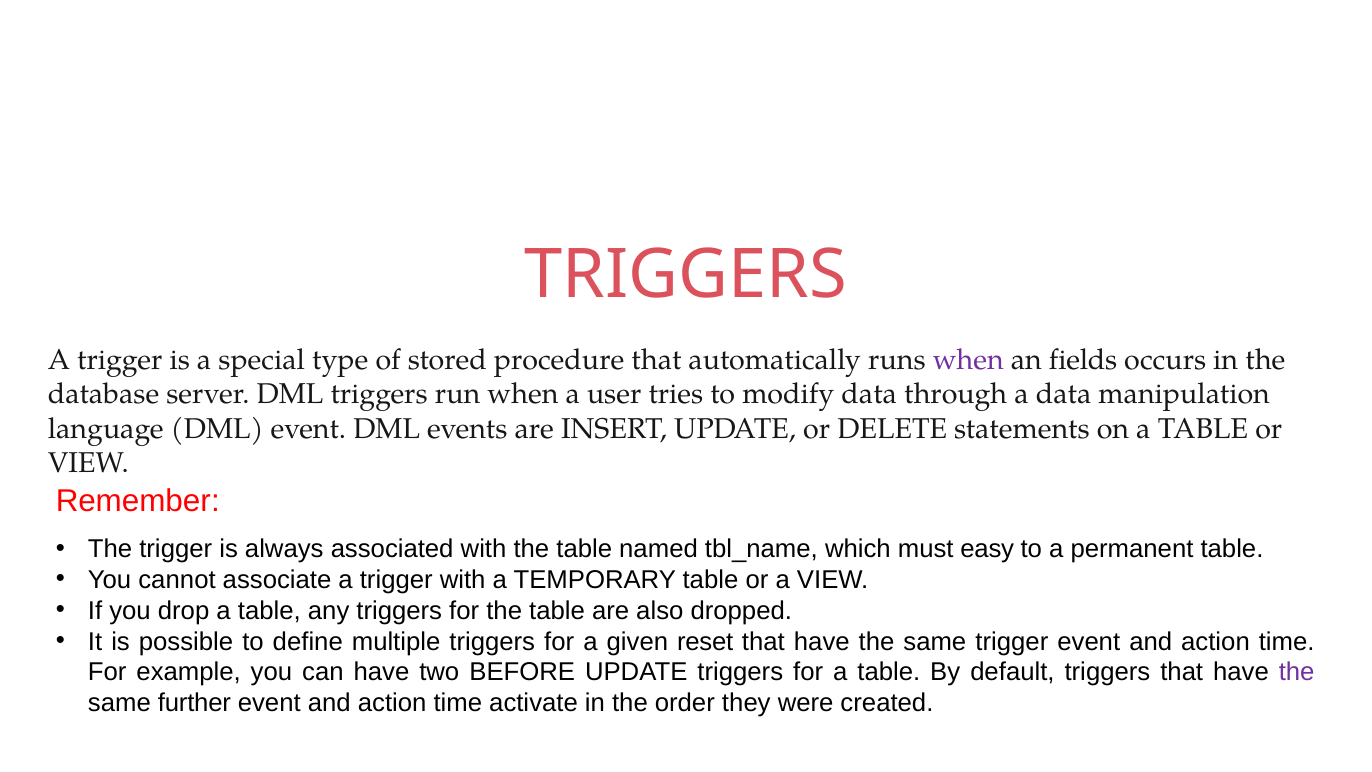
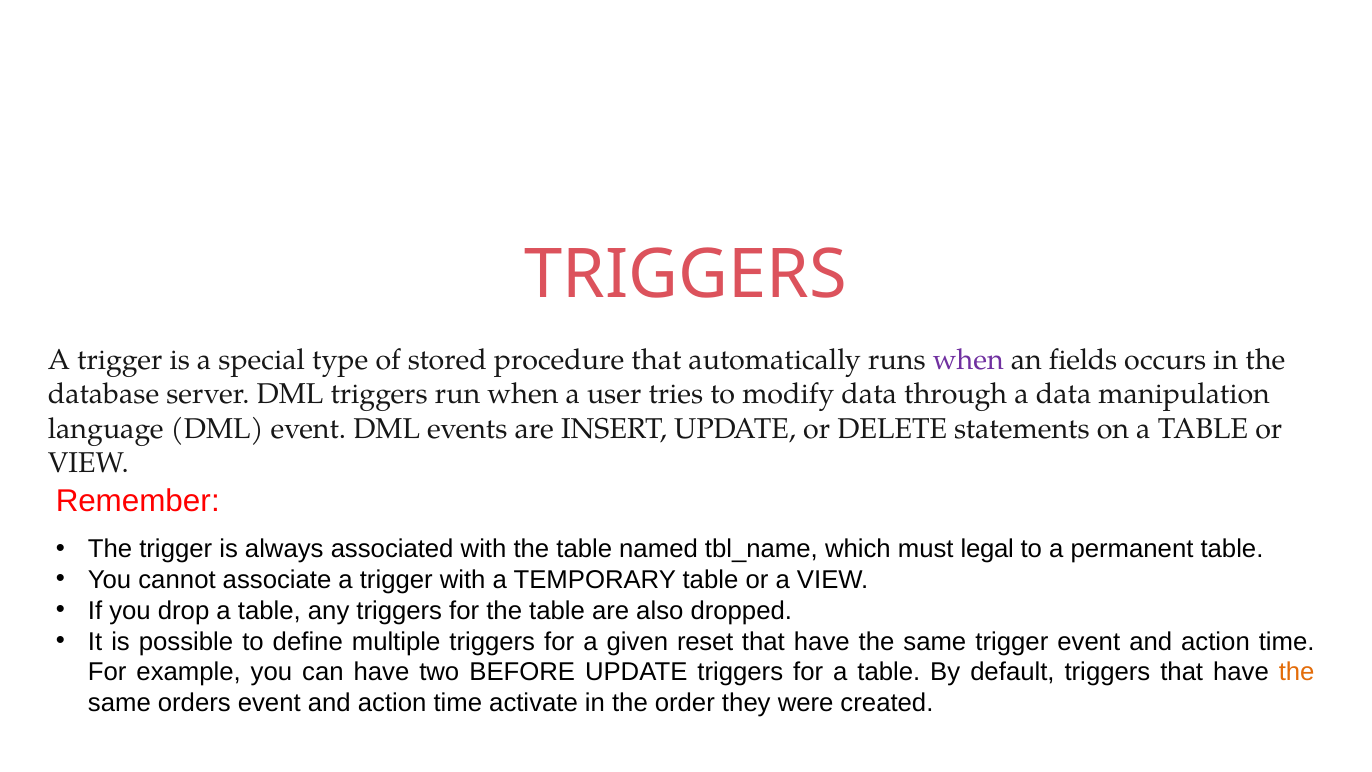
easy: easy -> legal
the at (1297, 672) colour: purple -> orange
further: further -> orders
